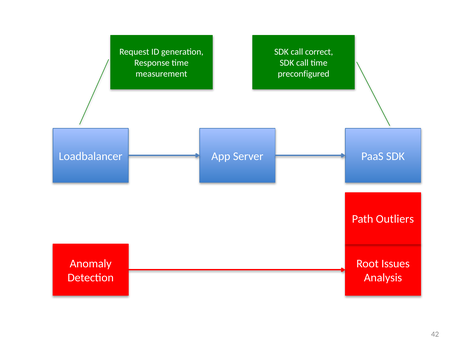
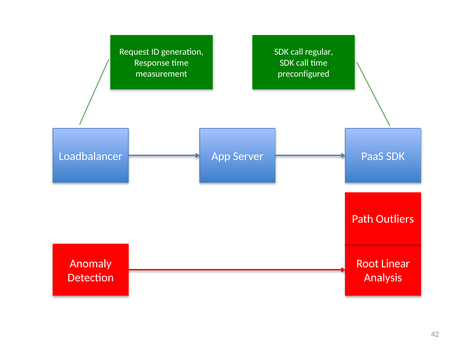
correct: correct -> regular
Issues: Issues -> Linear
